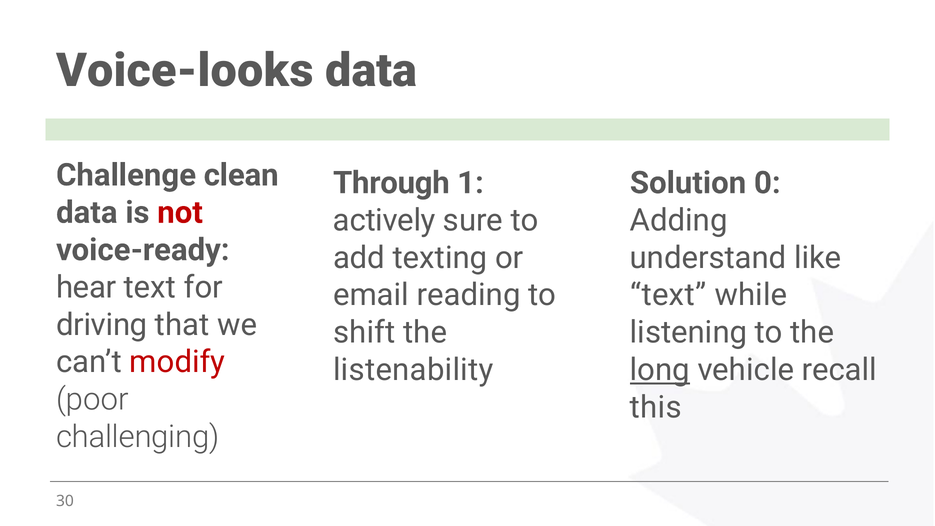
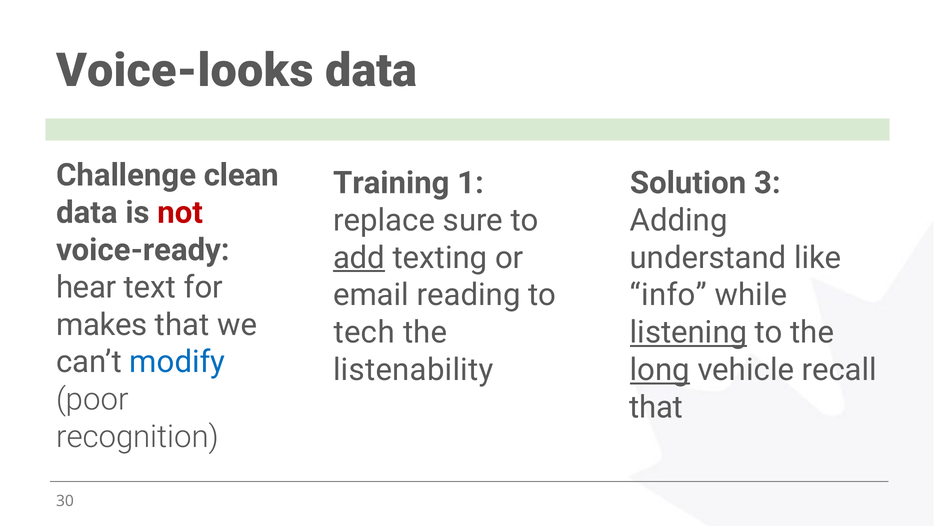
Through: Through -> Training
0: 0 -> 3
actively: actively -> replace
add underline: none -> present
text at (668, 295): text -> info
driving: driving -> makes
shift: shift -> tech
listening underline: none -> present
modify colour: red -> blue
this at (656, 407): this -> that
challenging: challenging -> recognition
